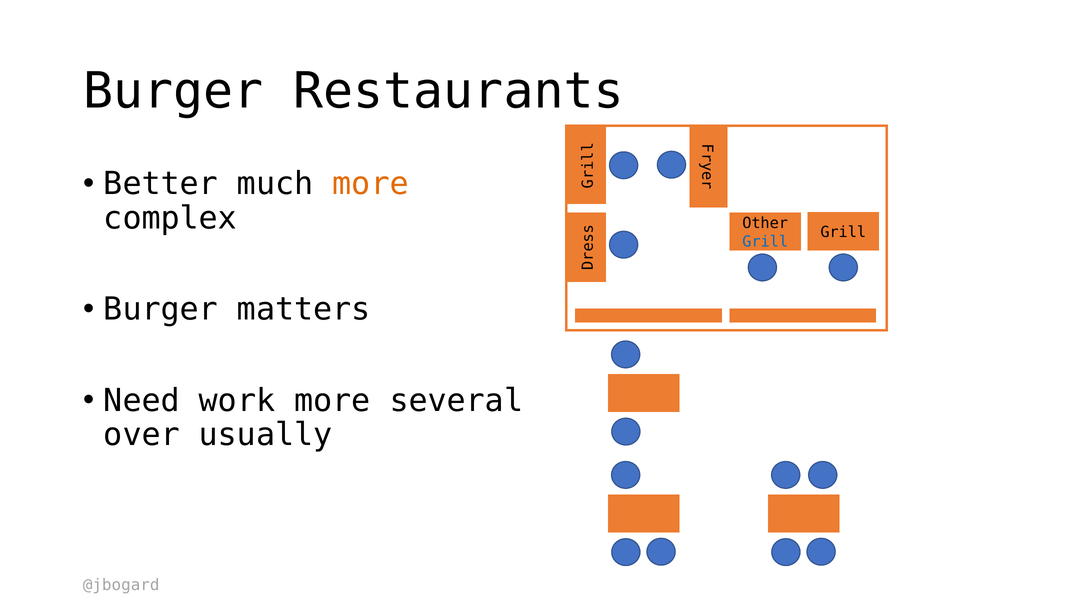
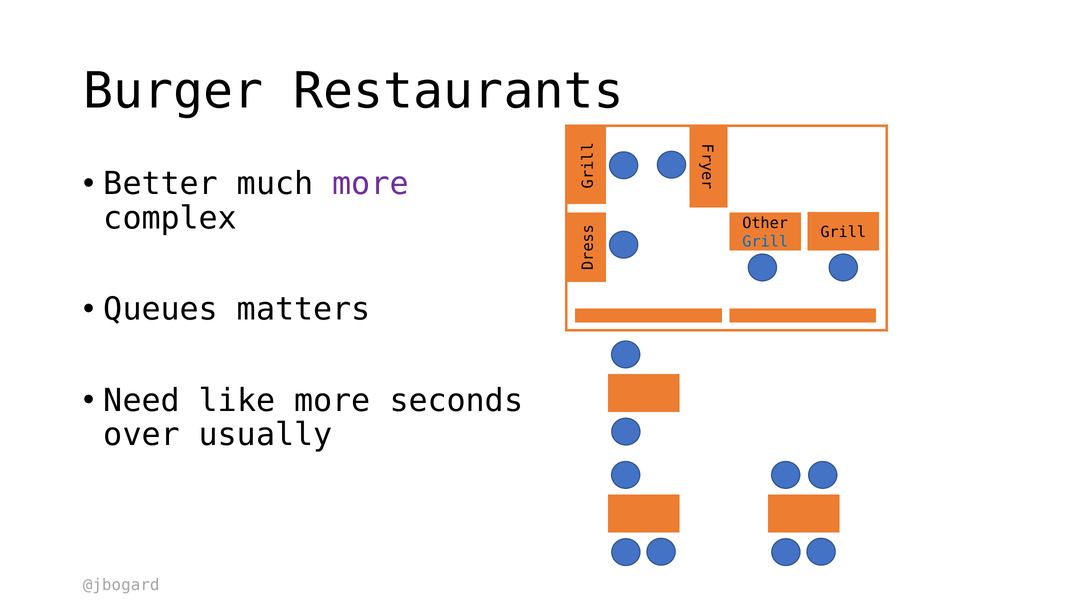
more at (371, 184) colour: orange -> purple
Burger at (161, 310): Burger -> Queues
work: work -> like
several: several -> seconds
